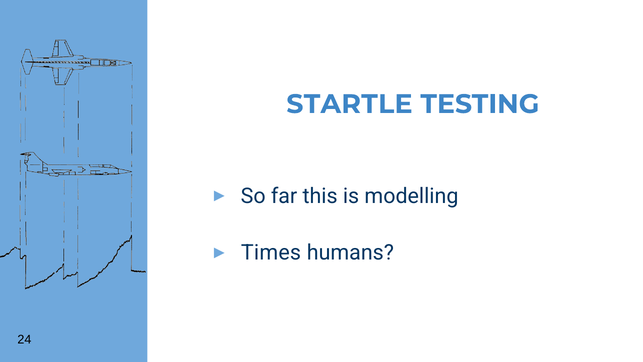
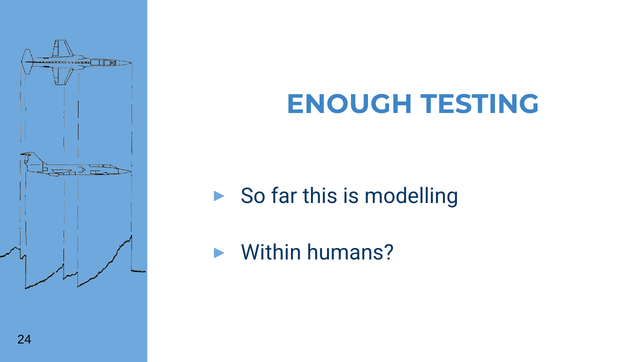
STARTLE: STARTLE -> ENOUGH
Times: Times -> Within
